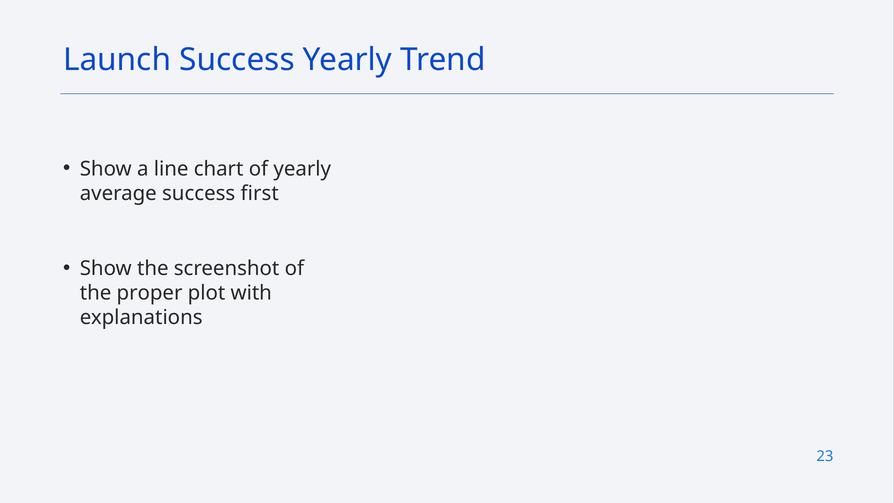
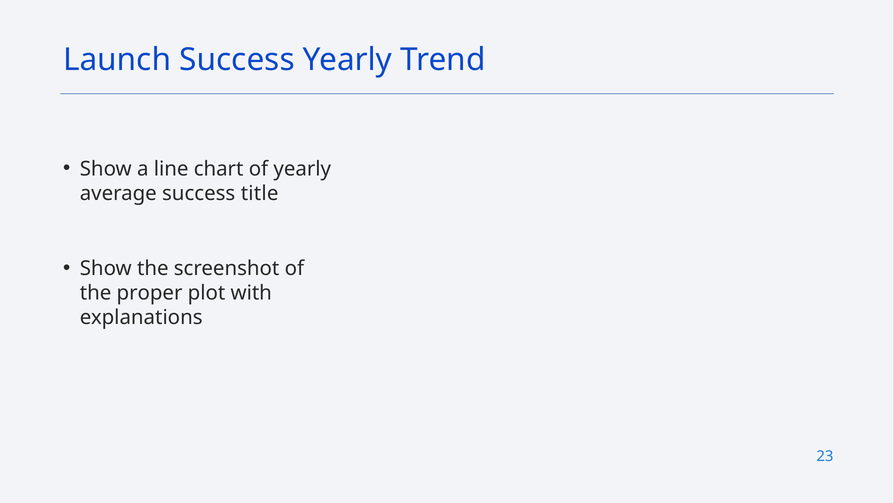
first: first -> title
